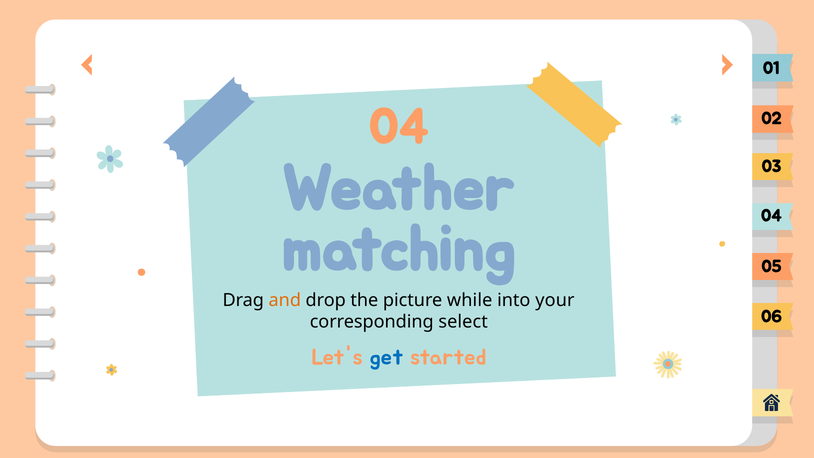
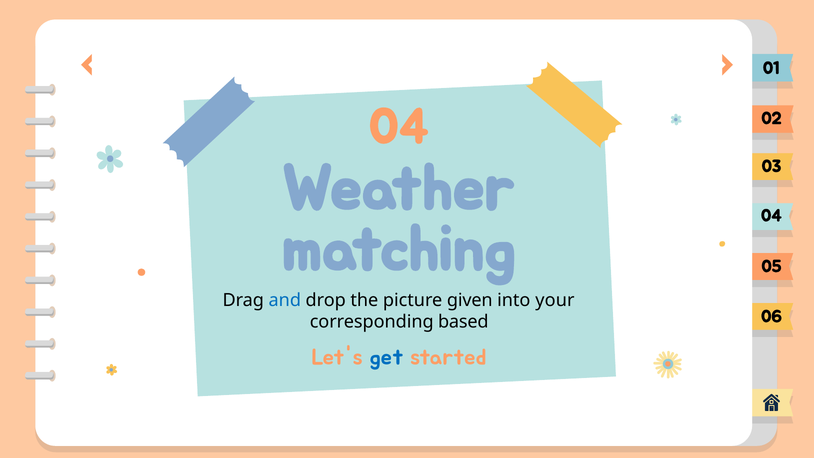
and colour: orange -> blue
while: while -> given
select: select -> based
